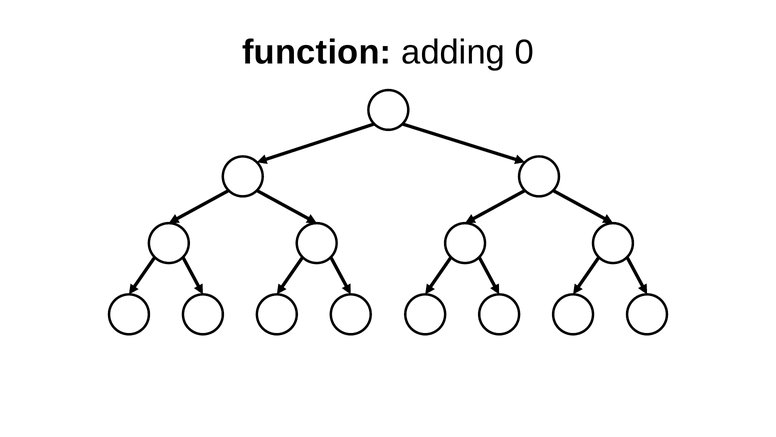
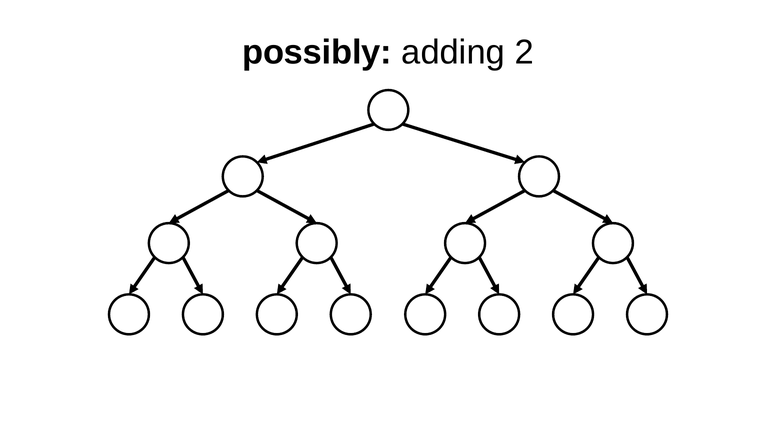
function: function -> possibly
adding 0: 0 -> 2
